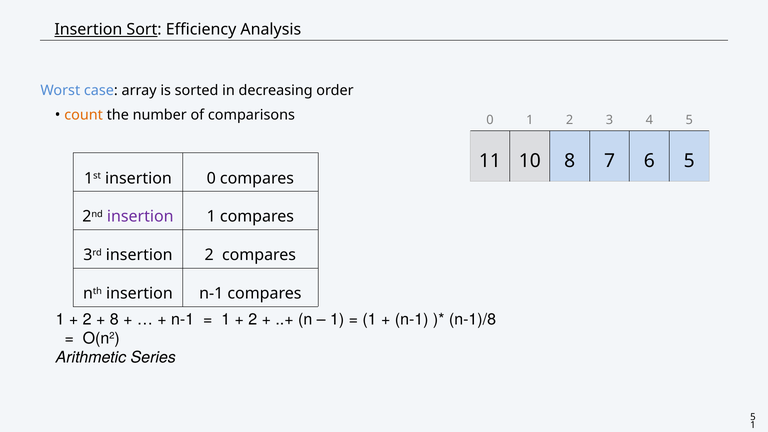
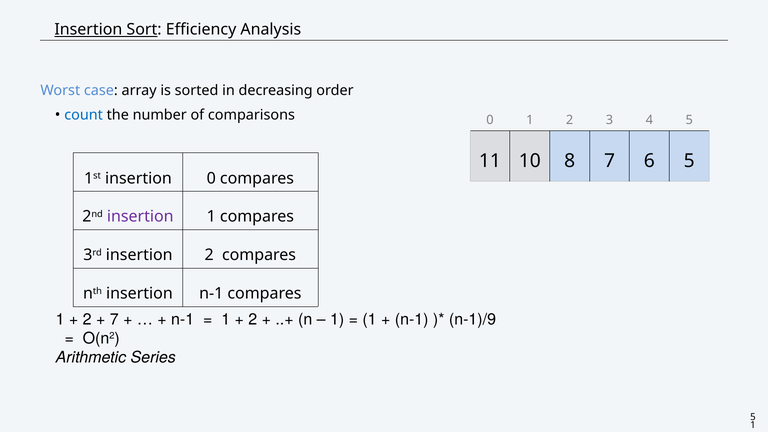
count colour: orange -> blue
8 at (114, 319): 8 -> 7
n-1)/8: n-1)/8 -> n-1)/9
